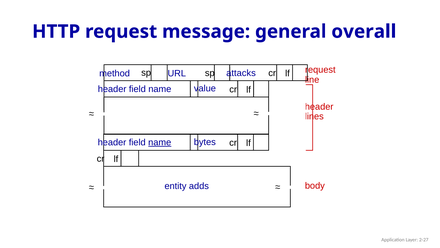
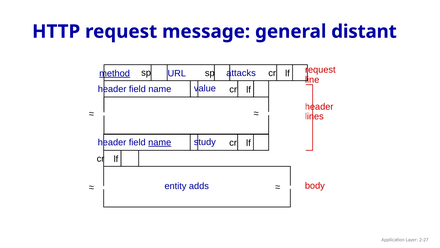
overall: overall -> distant
method underline: none -> present
bytes: bytes -> study
